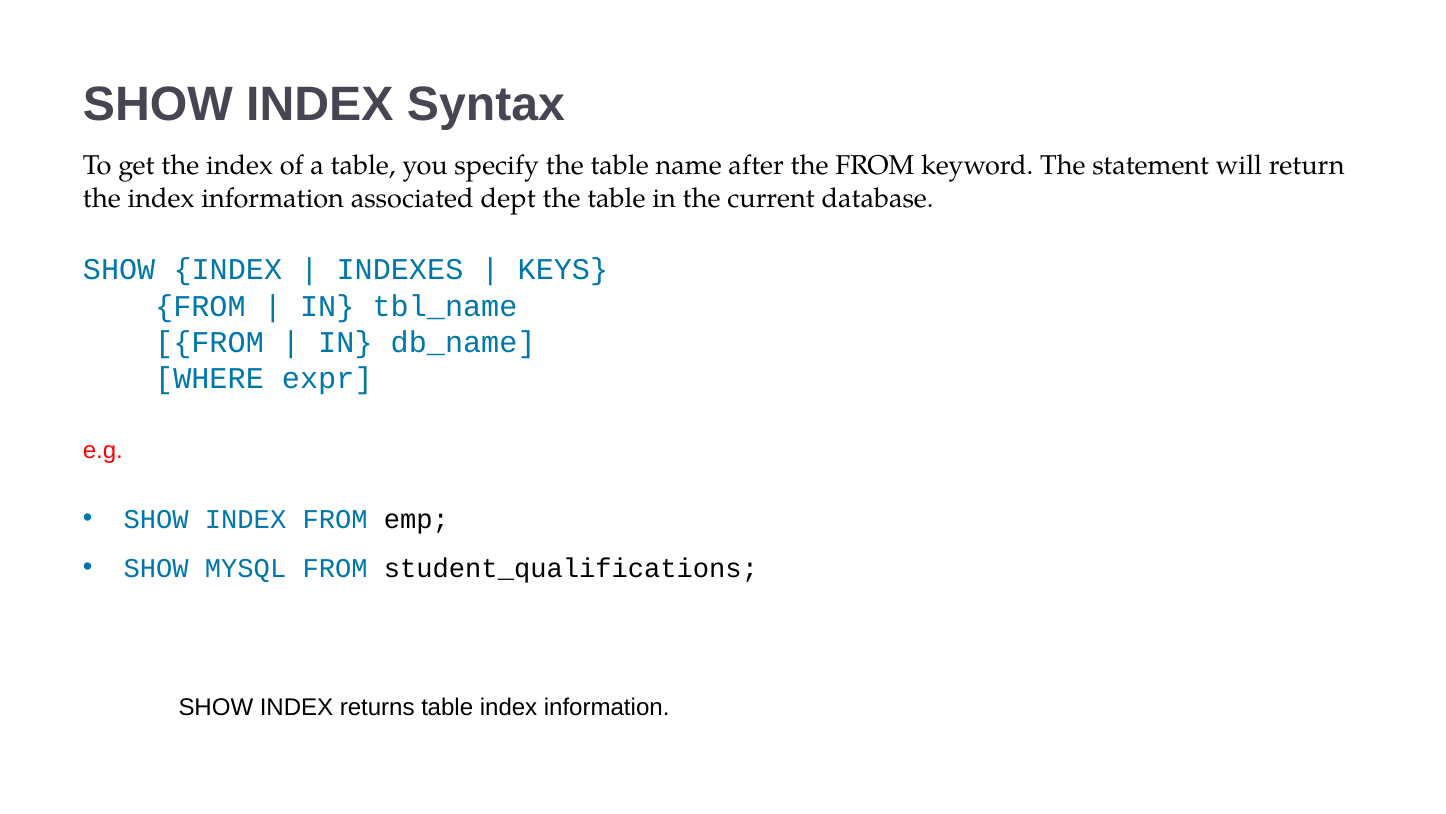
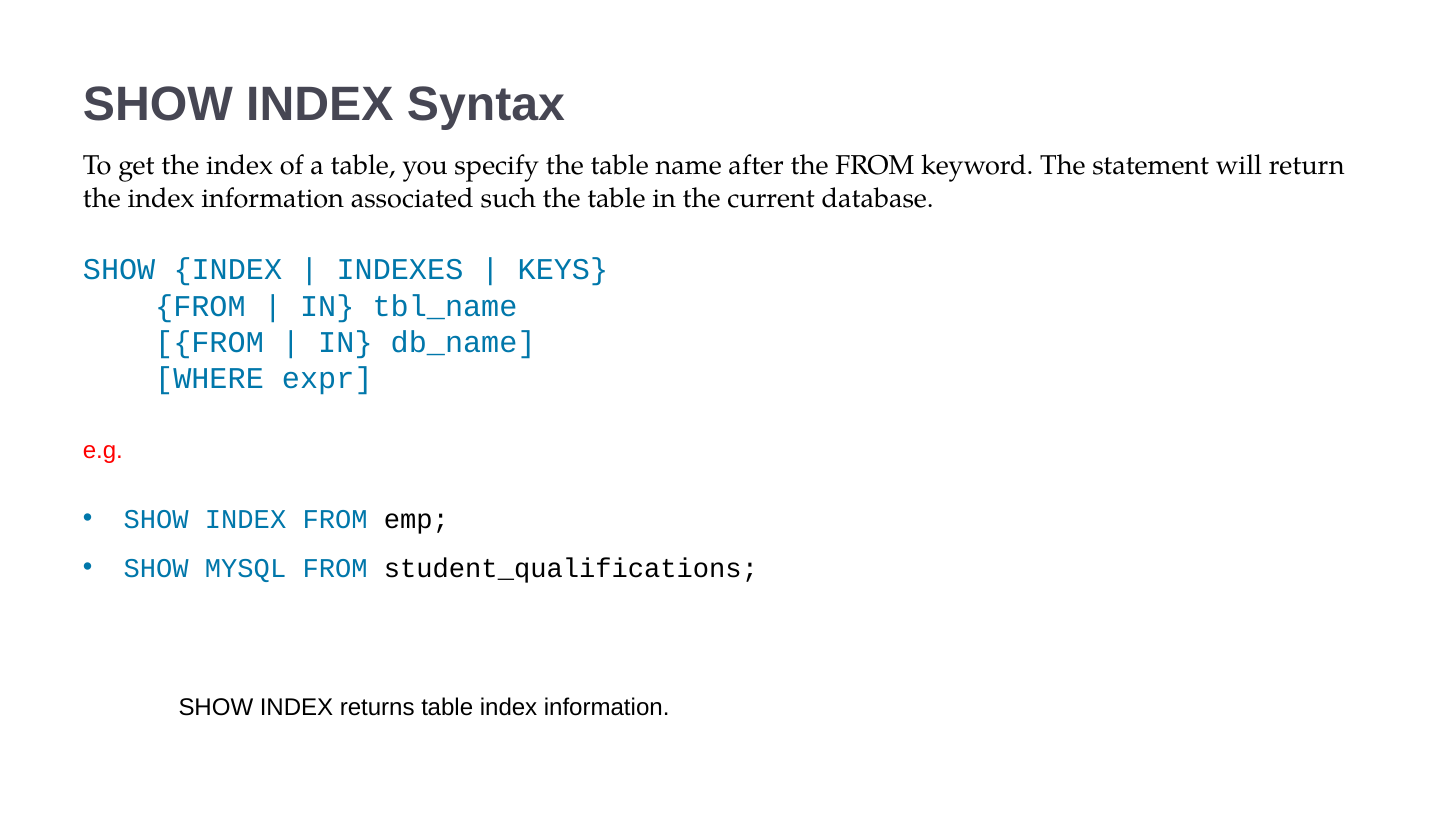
dept: dept -> such
